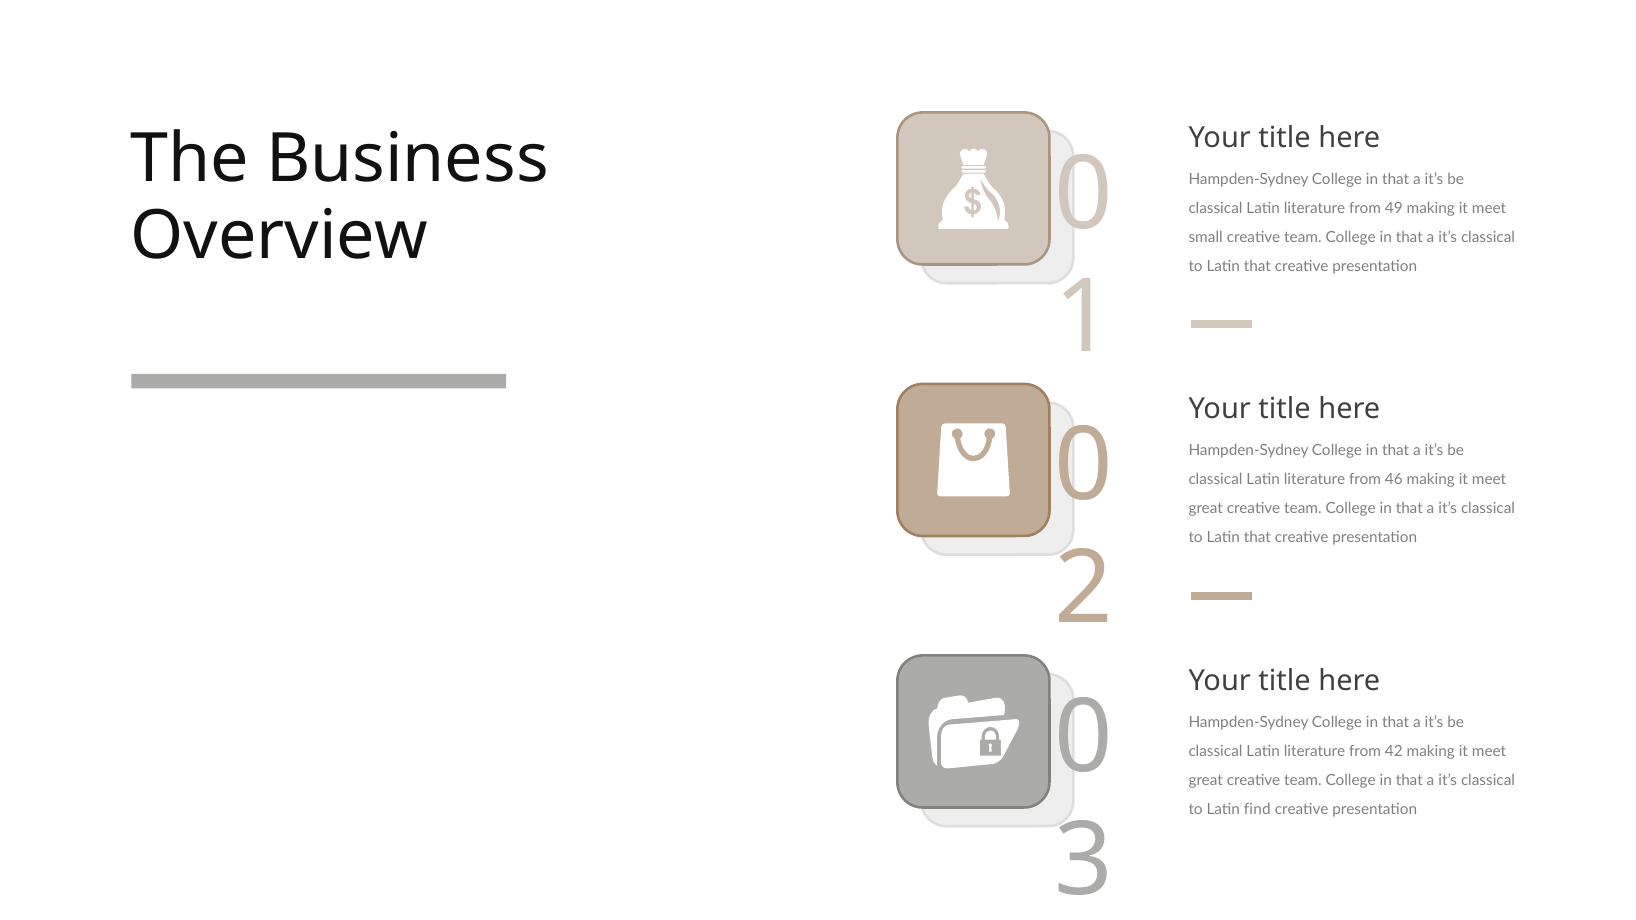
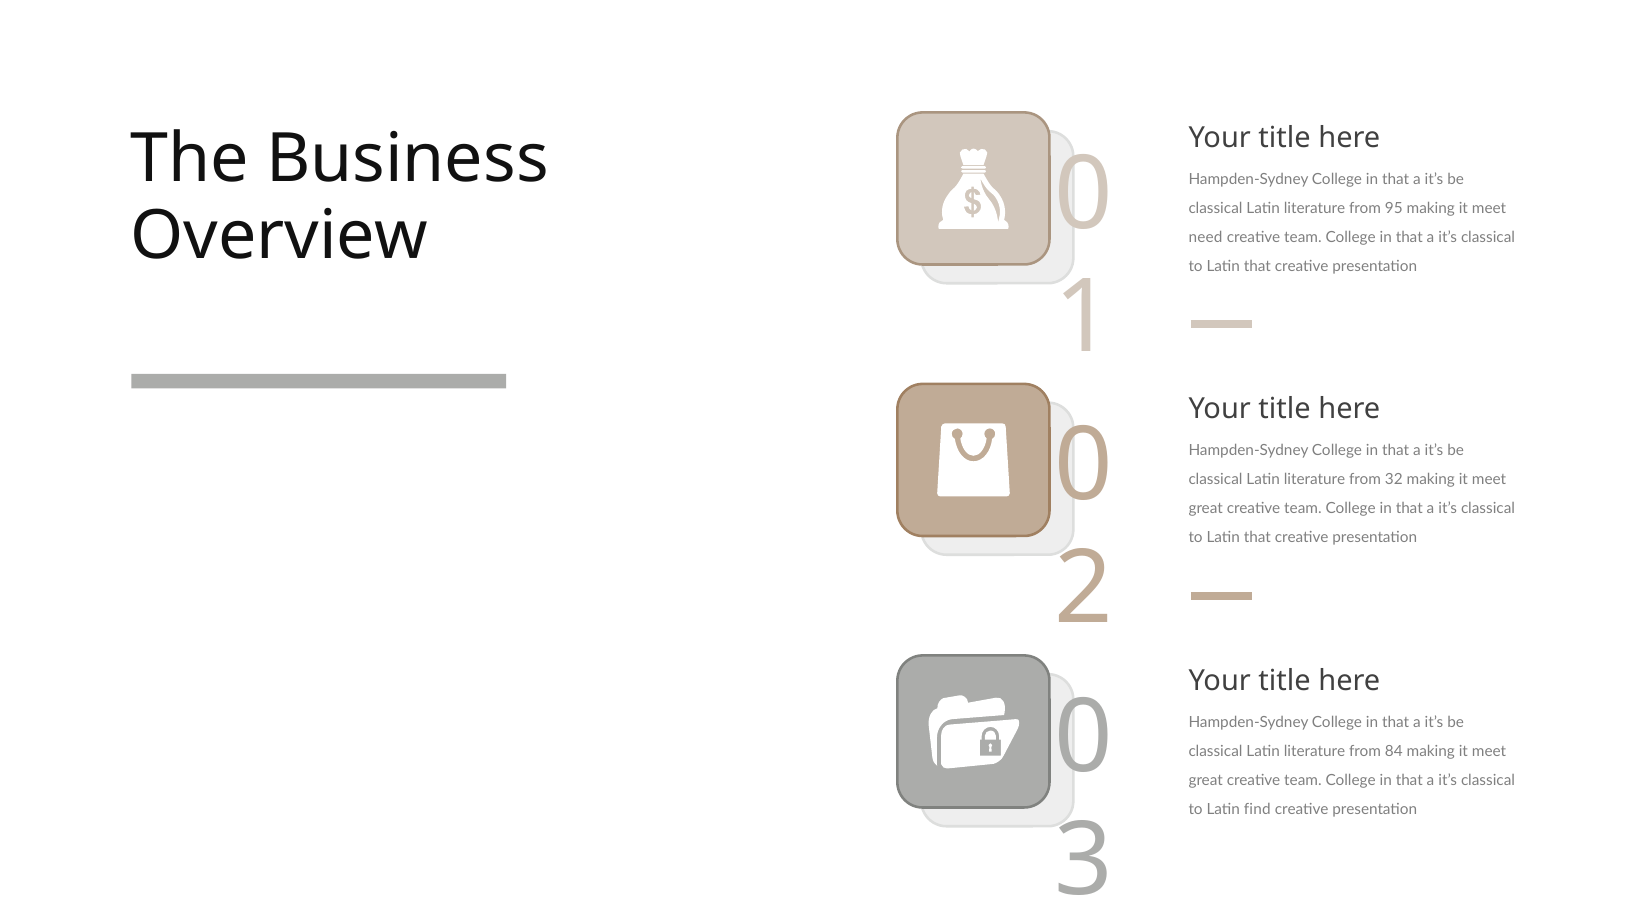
49: 49 -> 95
small: small -> need
46: 46 -> 32
42: 42 -> 84
